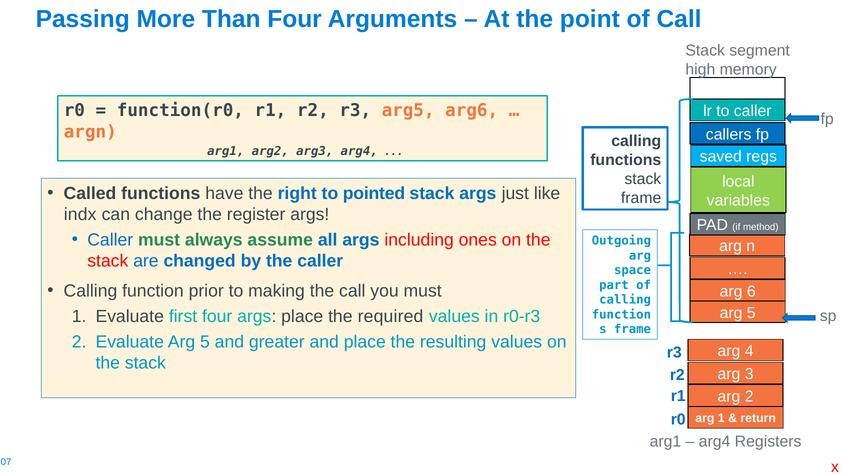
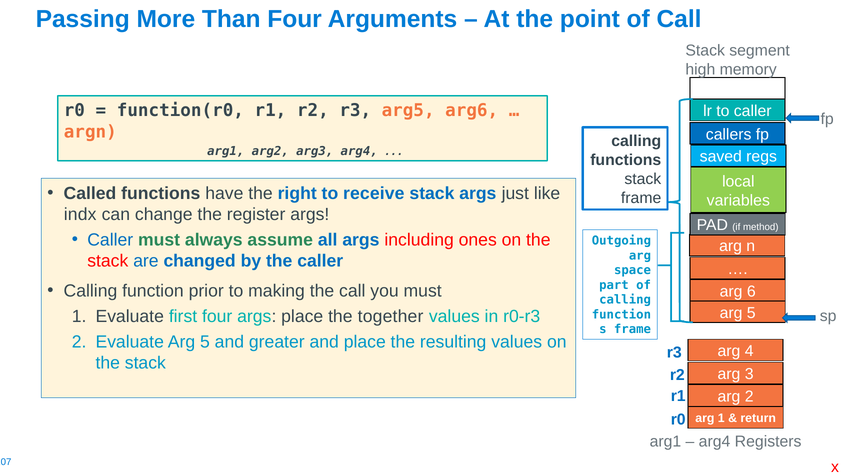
pointed: pointed -> receive
required: required -> together
